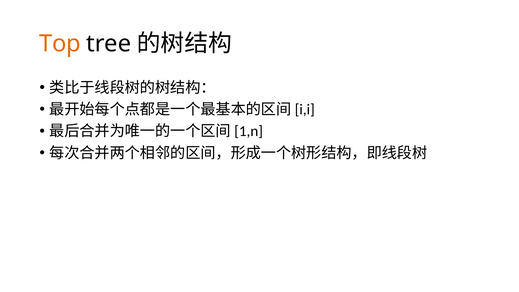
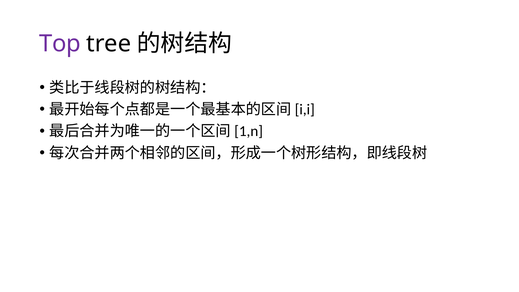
Top colour: orange -> purple
